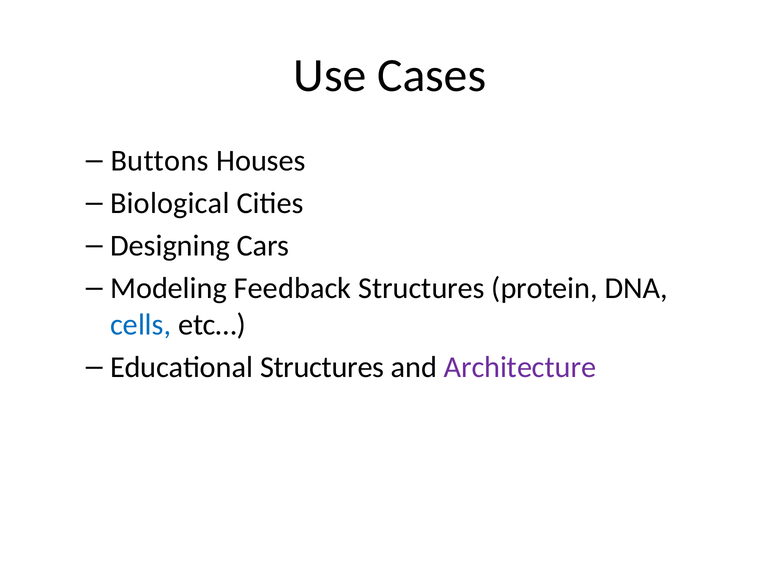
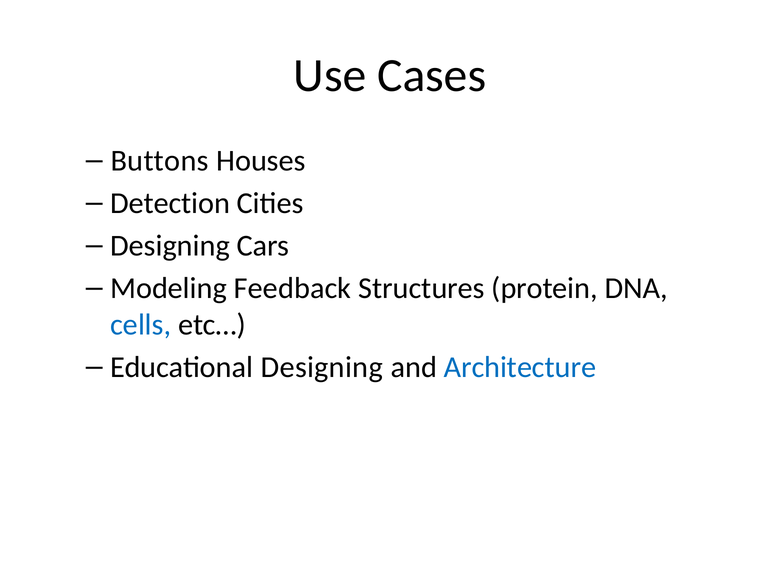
Biological: Biological -> Detection
Educational Structures: Structures -> Designing
Architecture colour: purple -> blue
